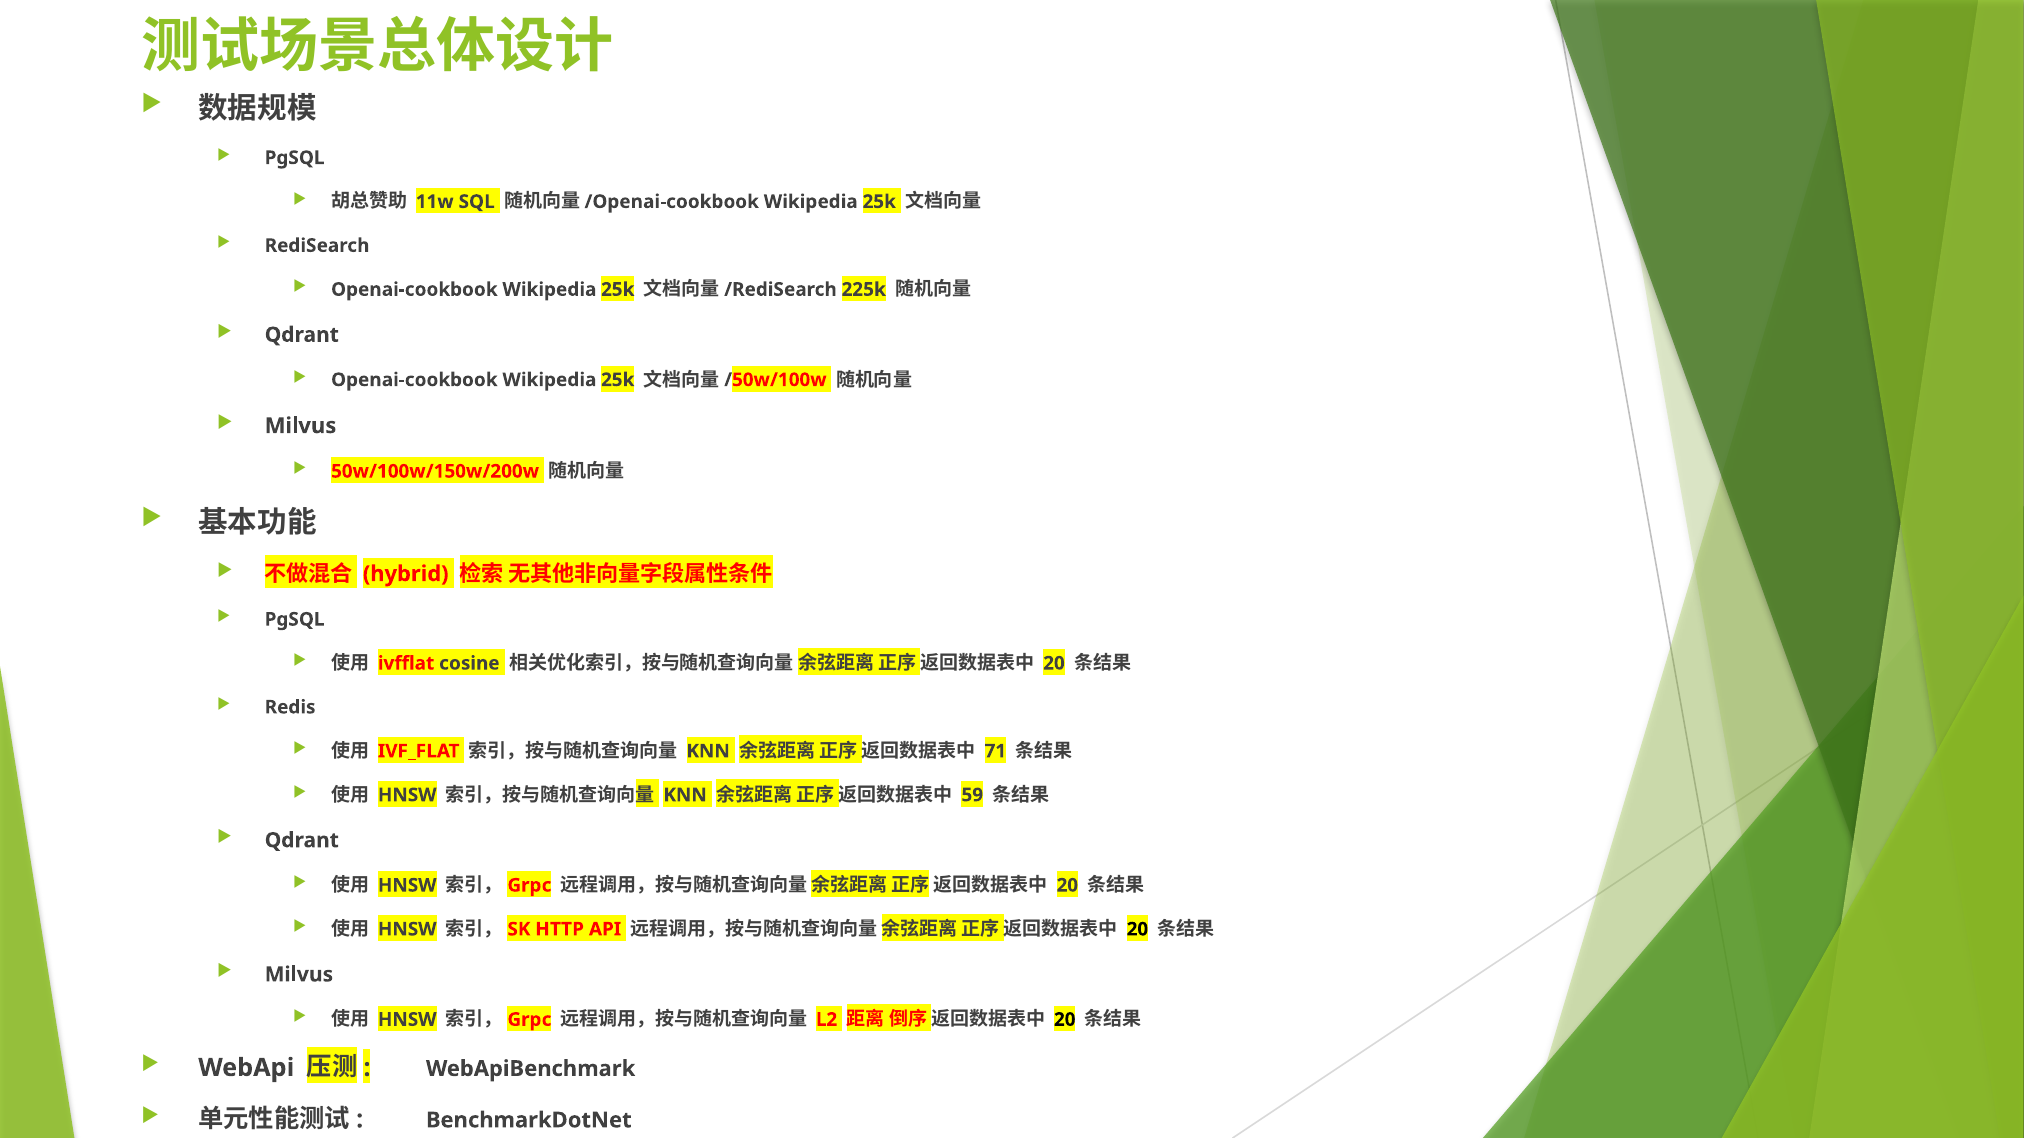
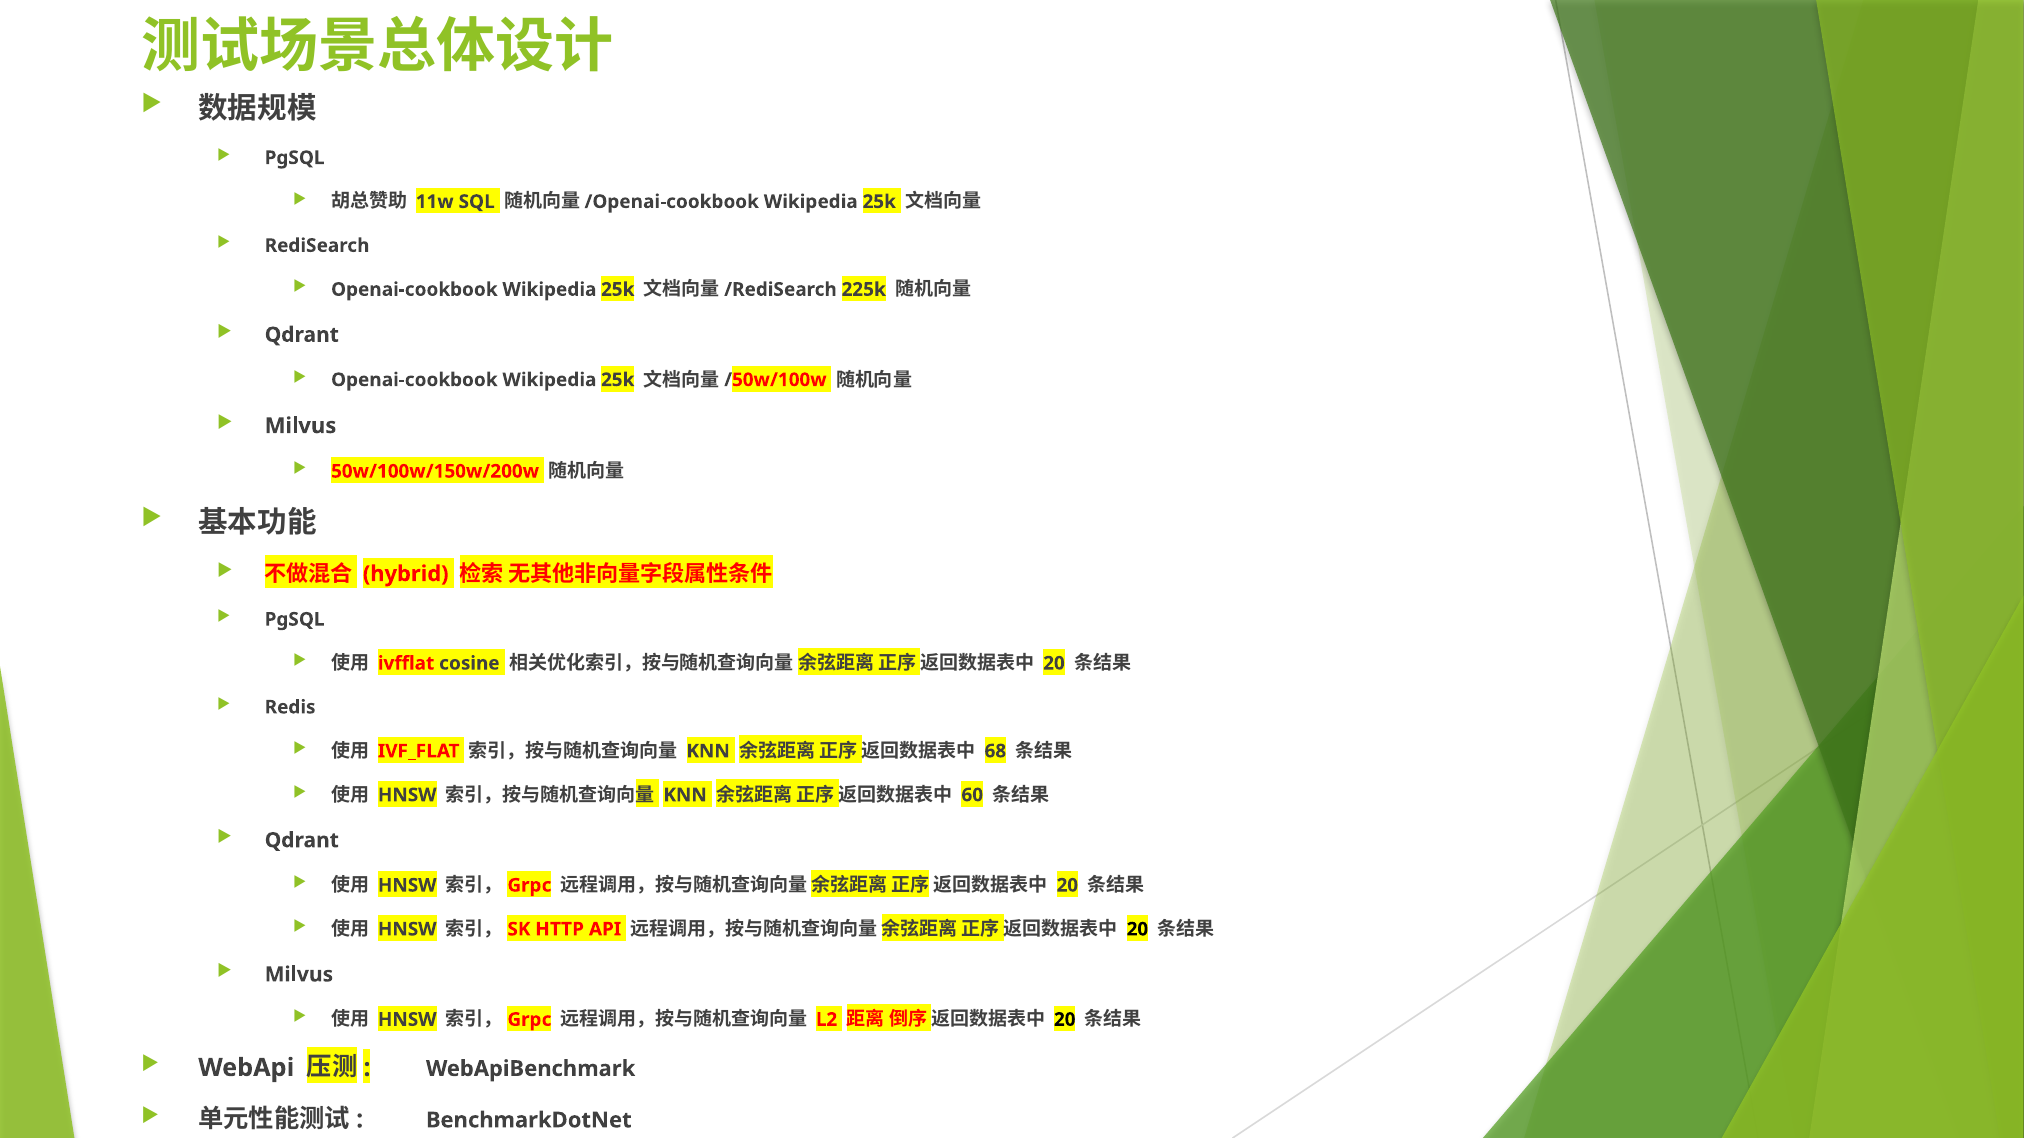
71: 71 -> 68
59: 59 -> 60
